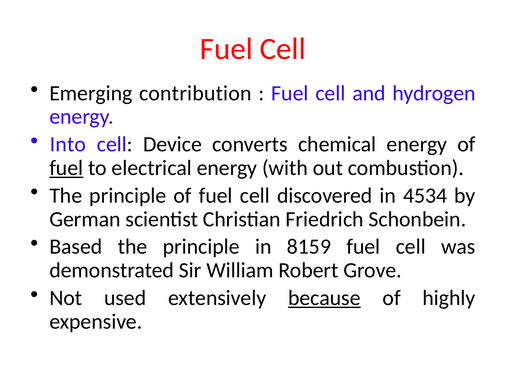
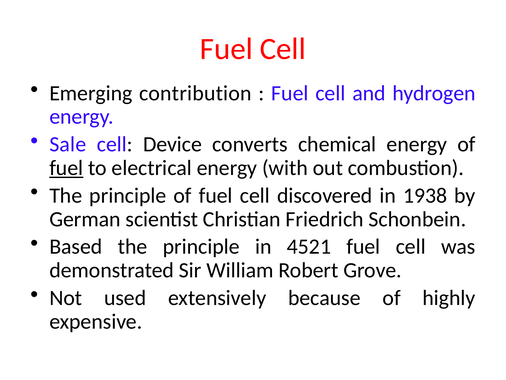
Into: Into -> Sale
4534: 4534 -> 1938
8159: 8159 -> 4521
because underline: present -> none
